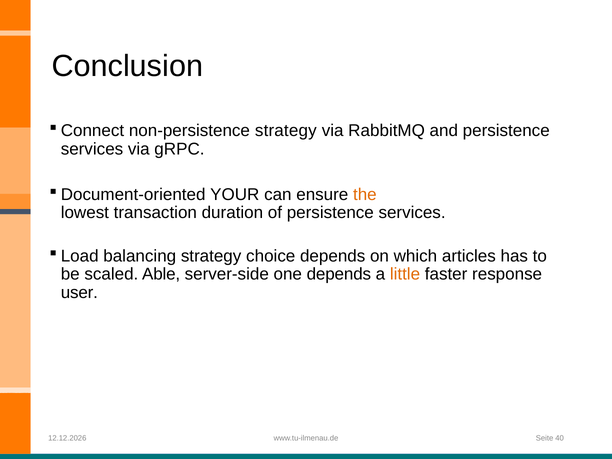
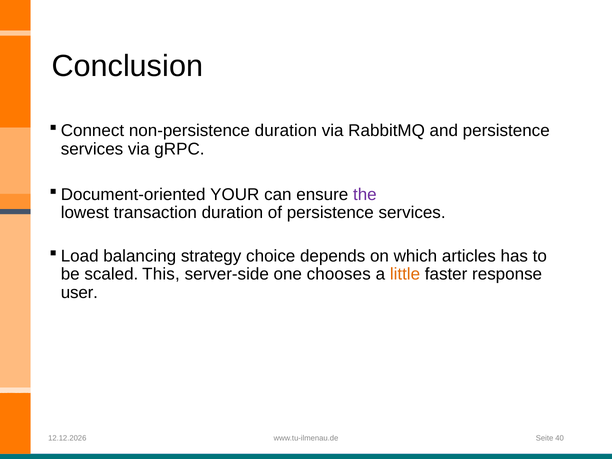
non-persistence strategy: strategy -> duration
the colour: orange -> purple
Able: Able -> This
one depends: depends -> chooses
